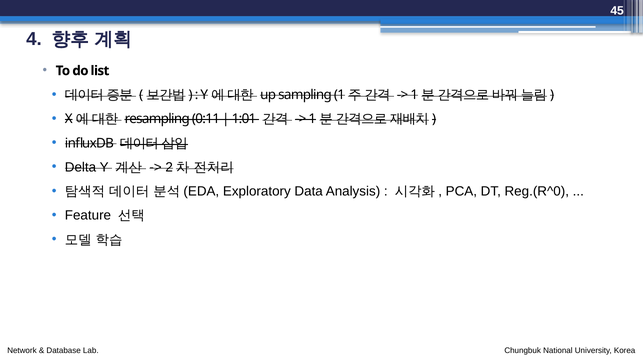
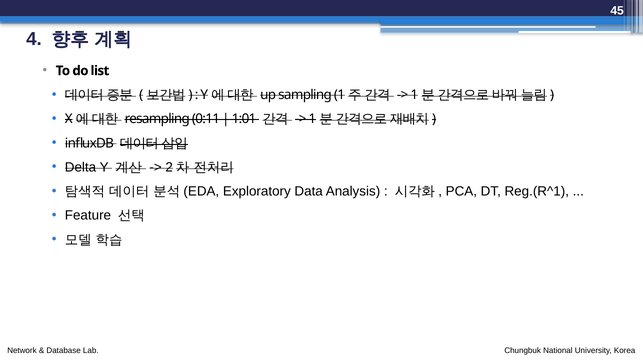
Reg.(R^0: Reg.(R^0 -> Reg.(R^1
